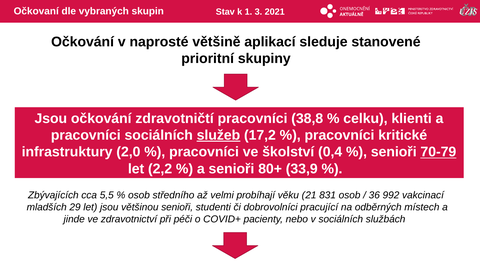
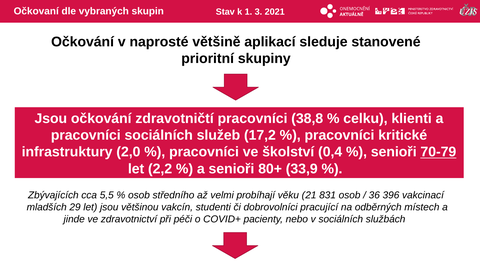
služeb underline: present -> none
992: 992 -> 396
většinou senioři: senioři -> vakcín
